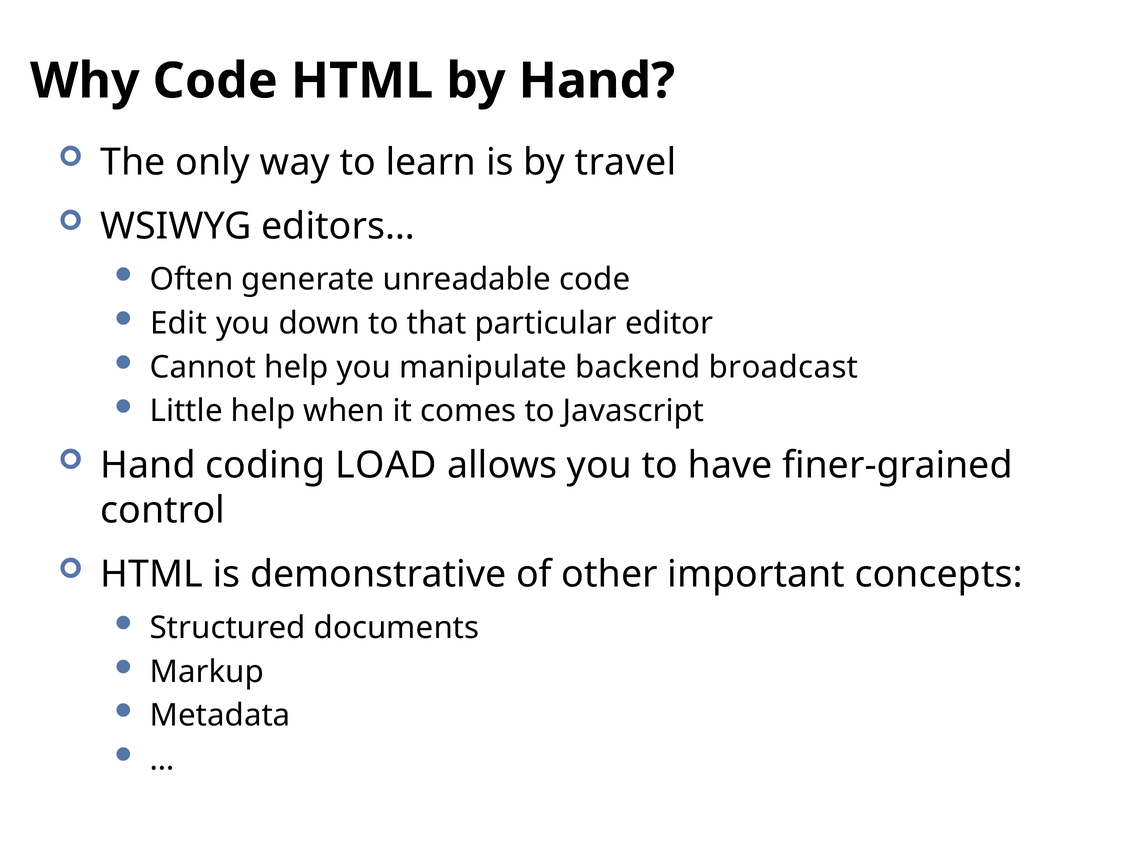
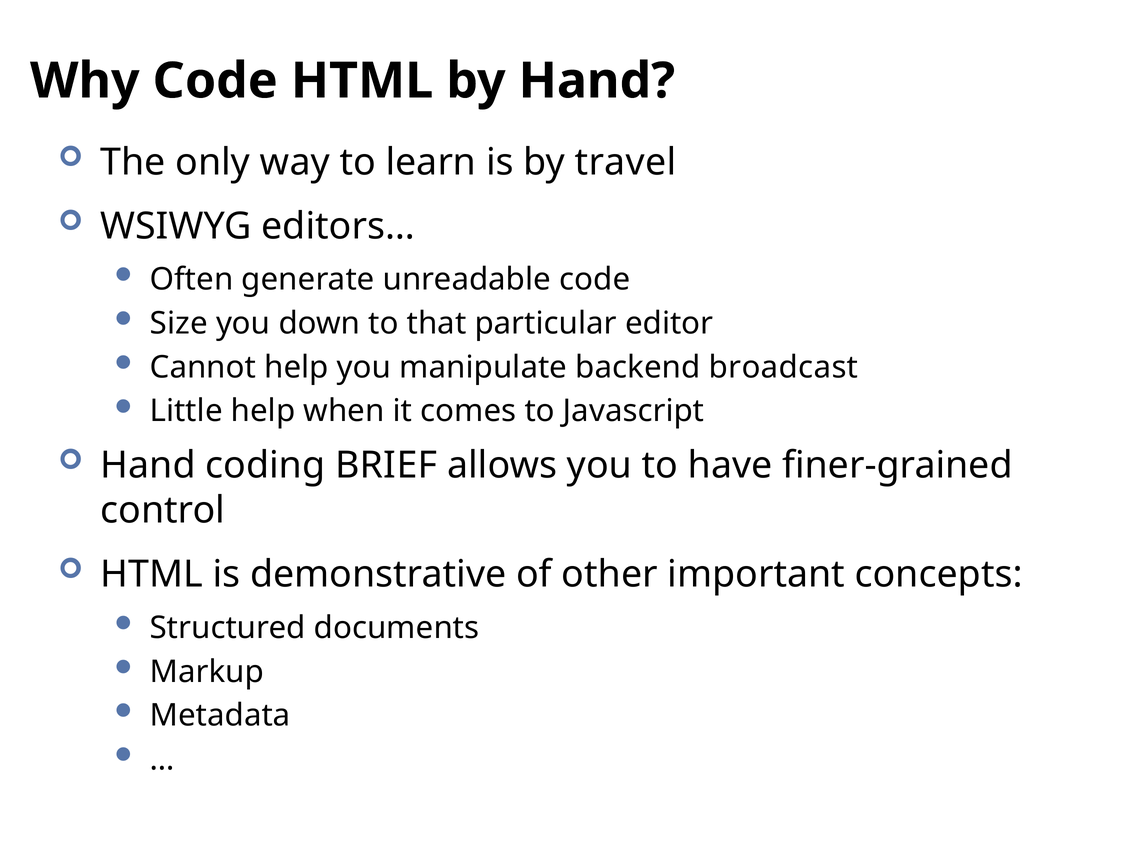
Edit: Edit -> Size
LOAD: LOAD -> BRIEF
